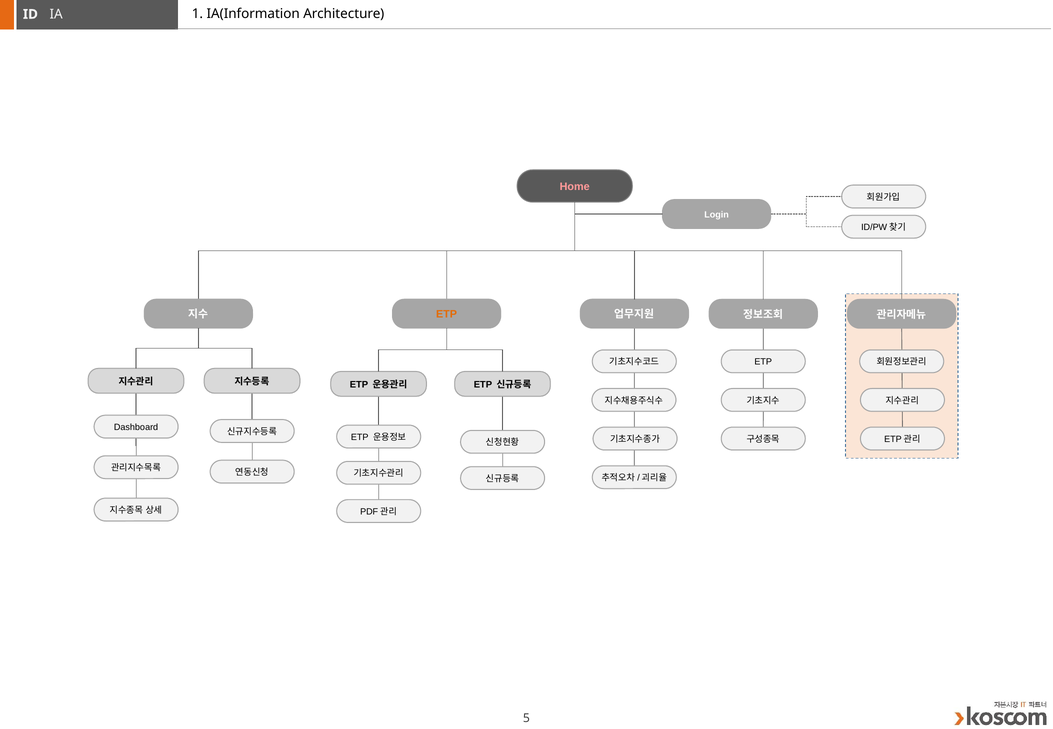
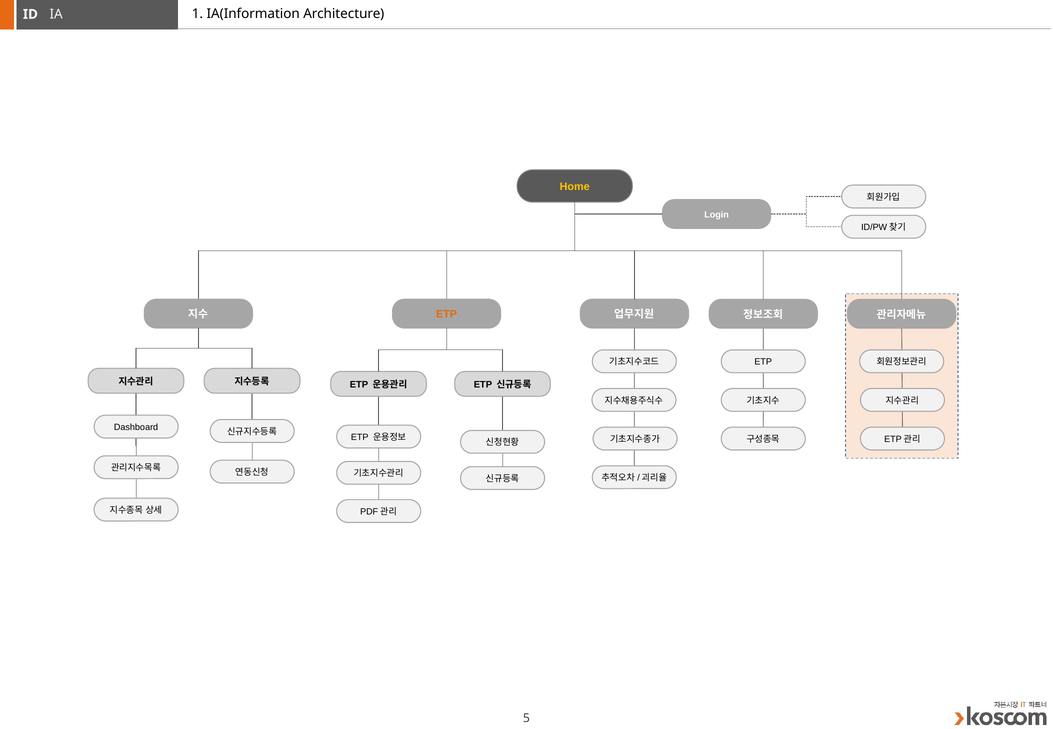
Home colour: pink -> yellow
